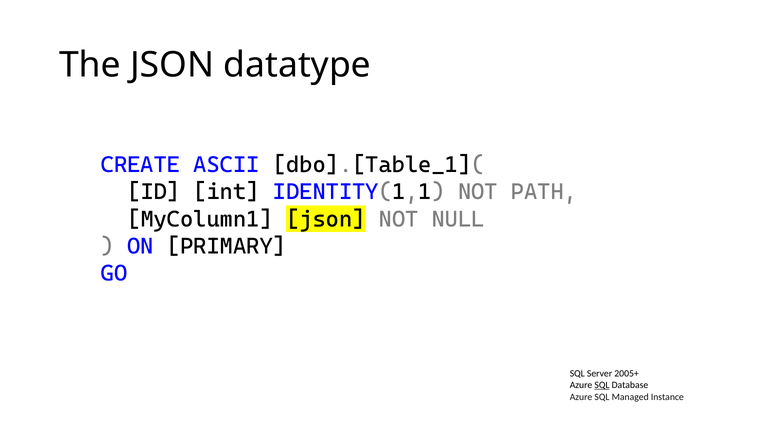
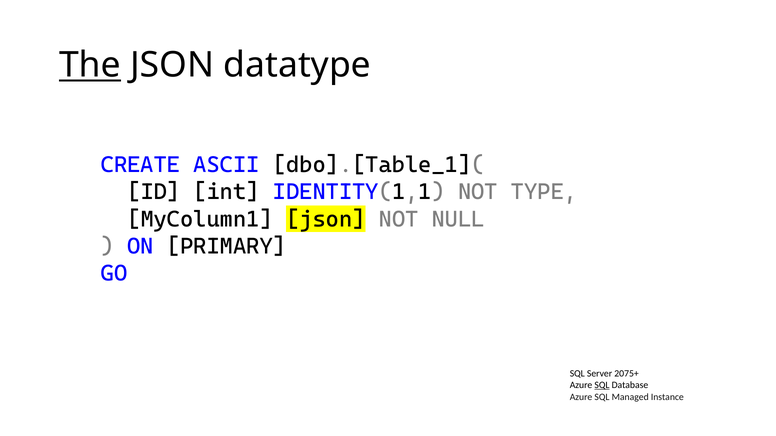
The underline: none -> present
PATH: PATH -> TYPE
2005+: 2005+ -> 2075+
